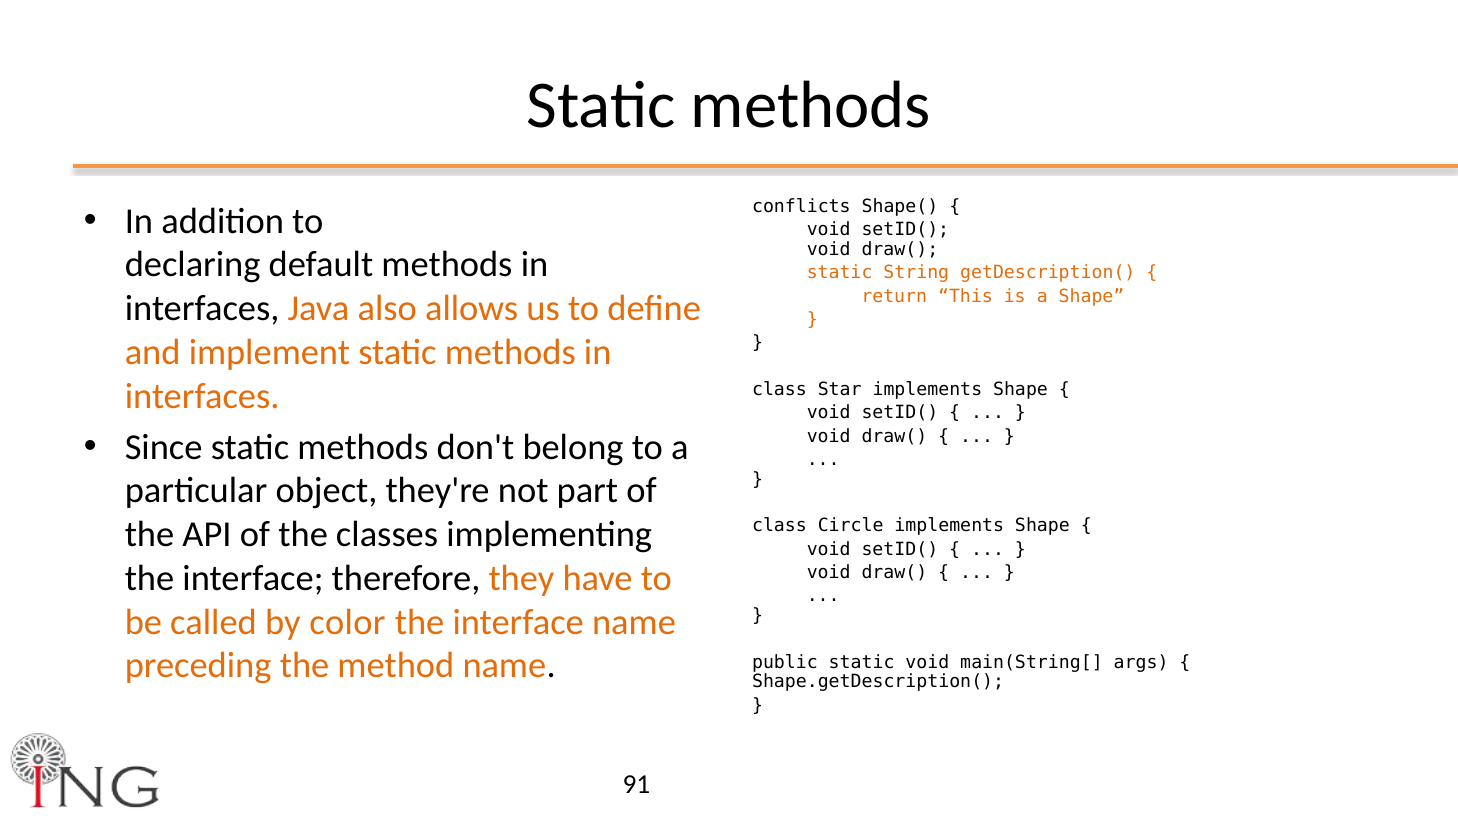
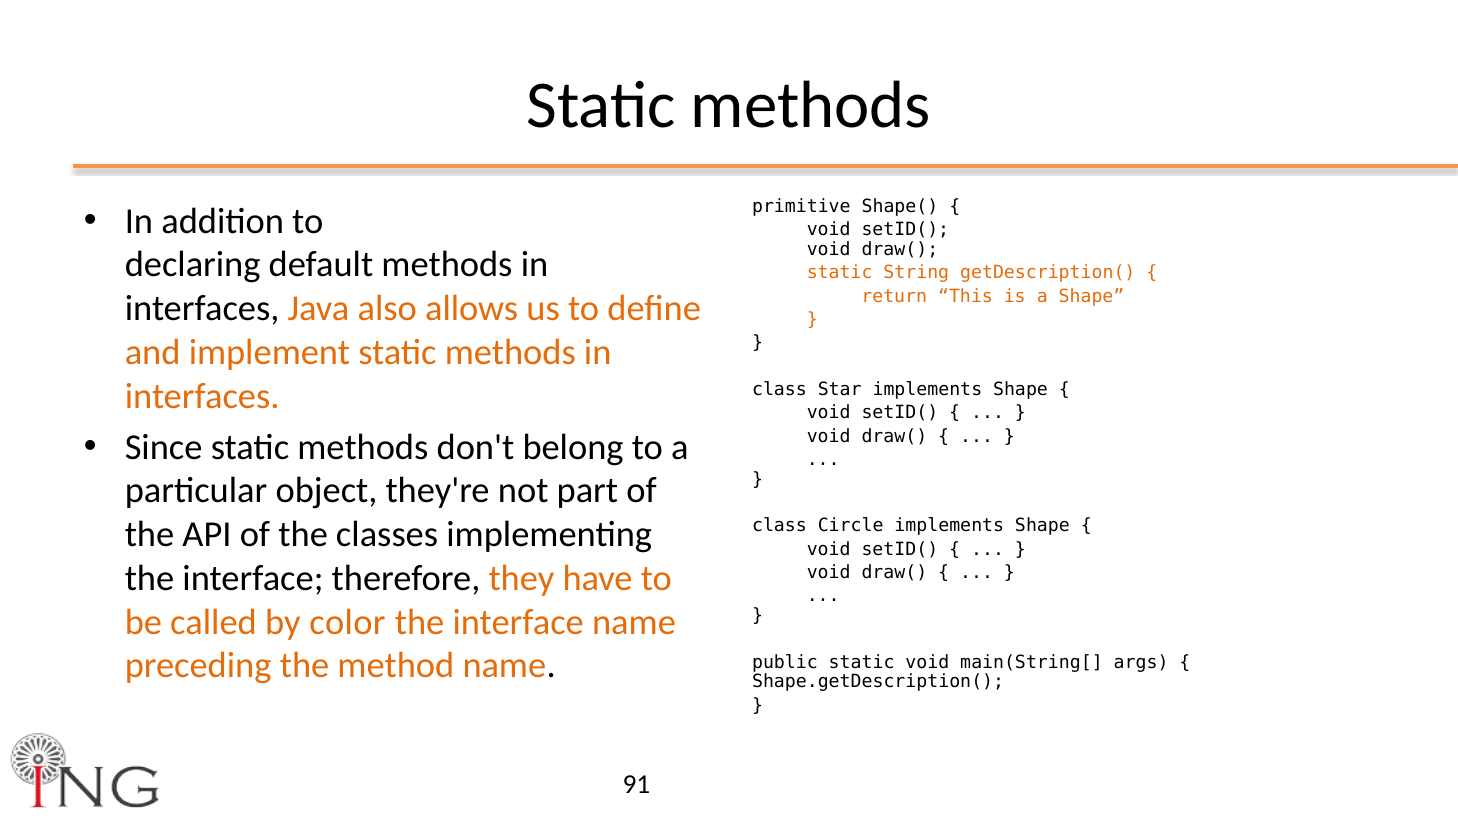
conflicts: conflicts -> primitive
